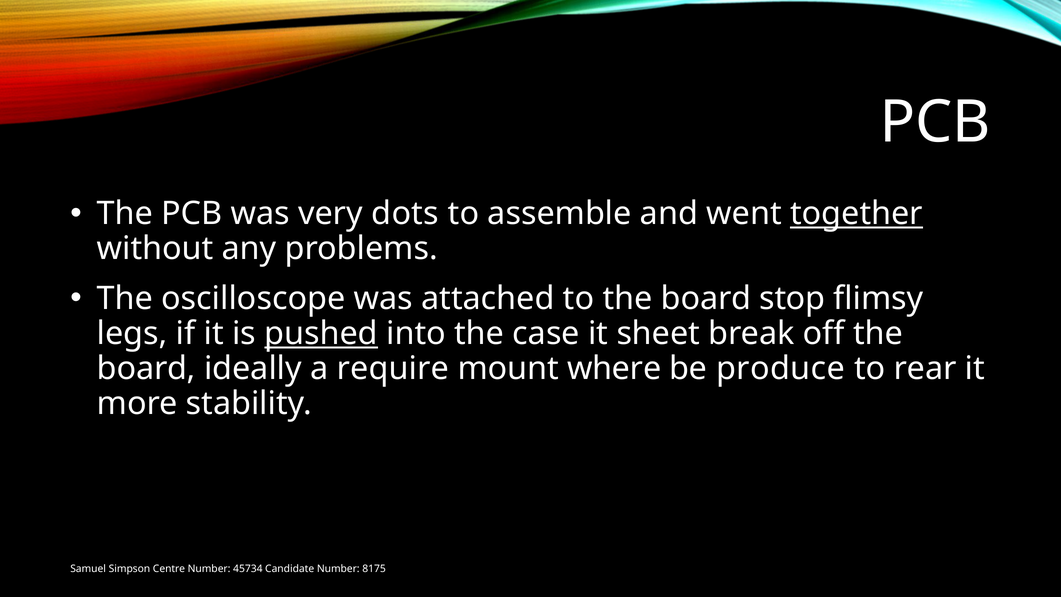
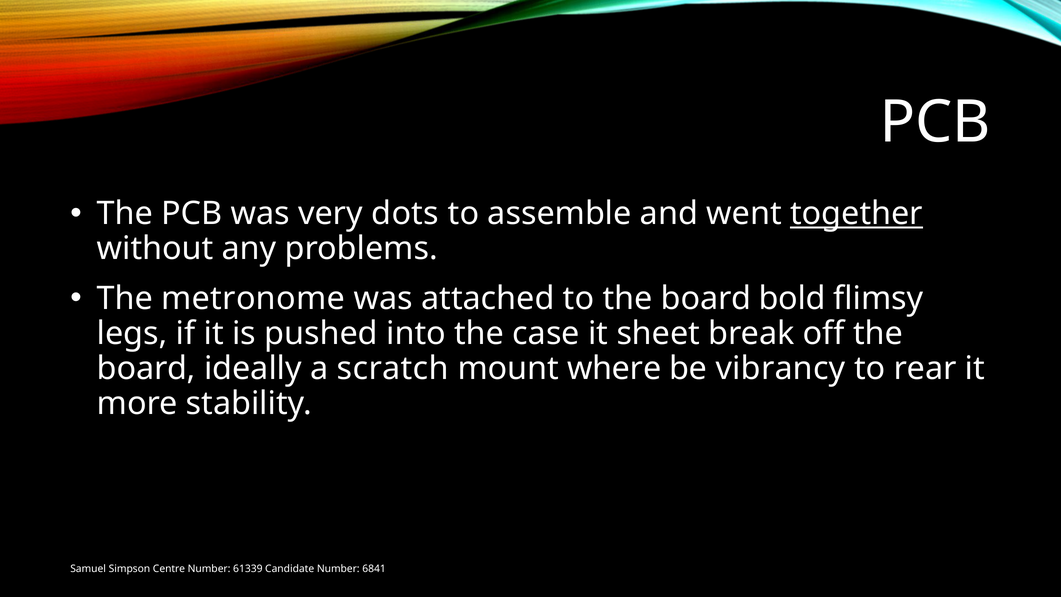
oscilloscope: oscilloscope -> metronome
stop: stop -> bold
pushed underline: present -> none
require: require -> scratch
produce: produce -> vibrancy
45734: 45734 -> 61339
8175: 8175 -> 6841
